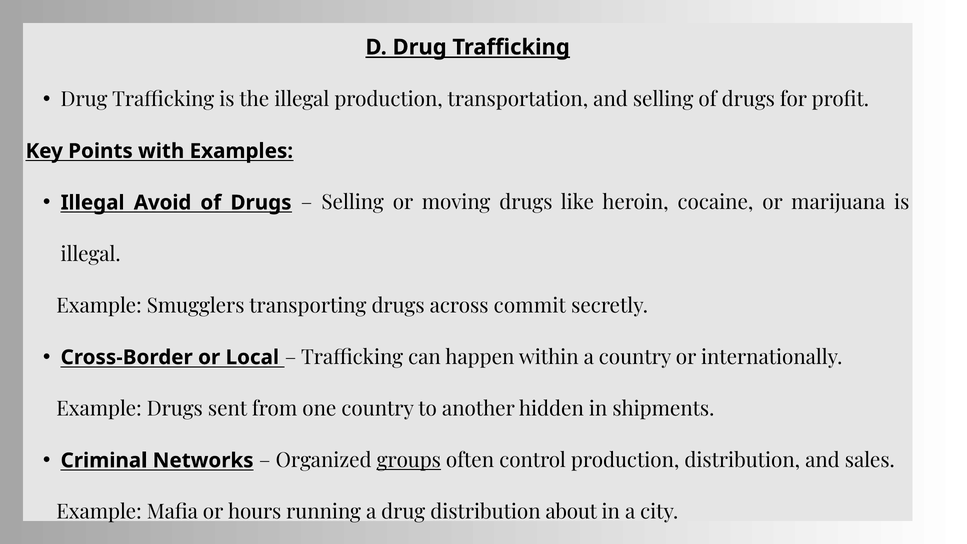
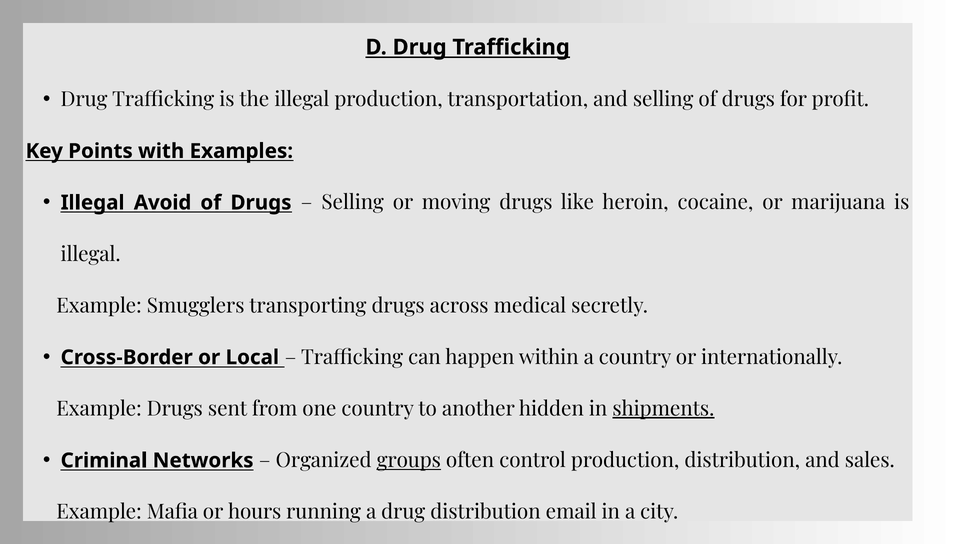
commit: commit -> medical
shipments underline: none -> present
about: about -> email
